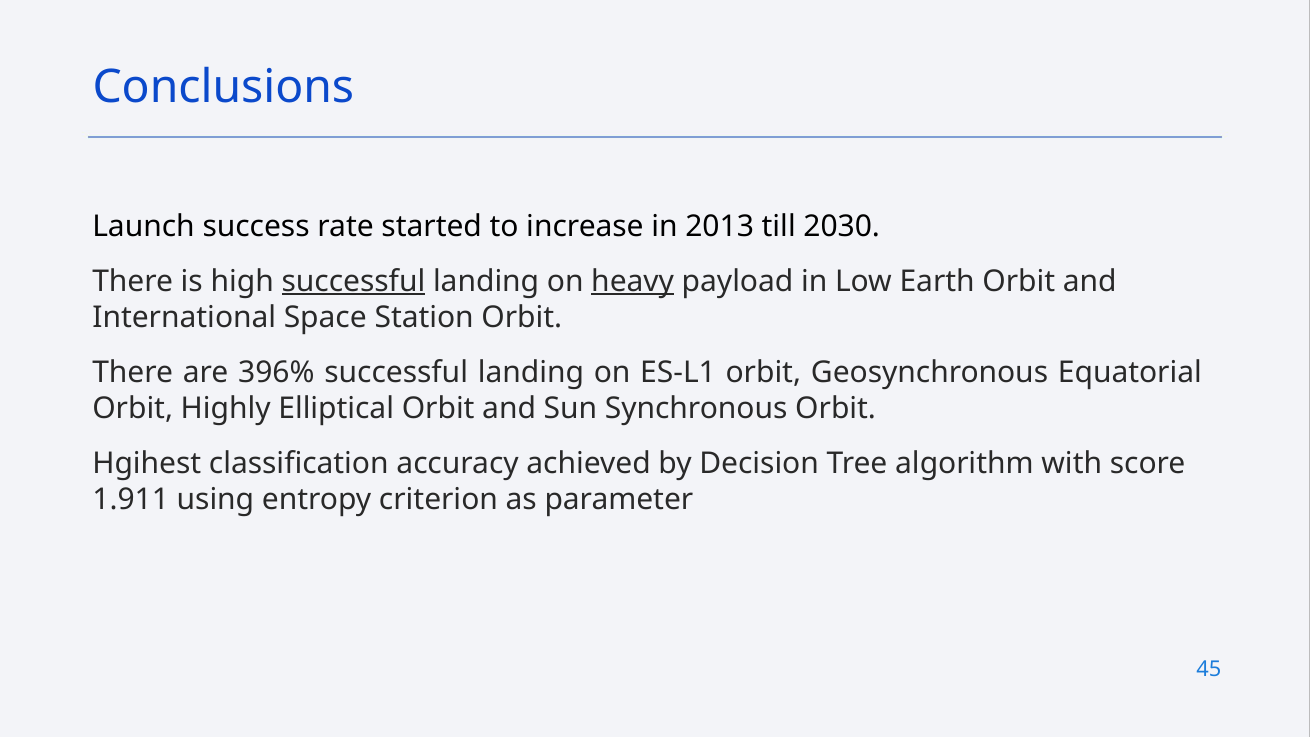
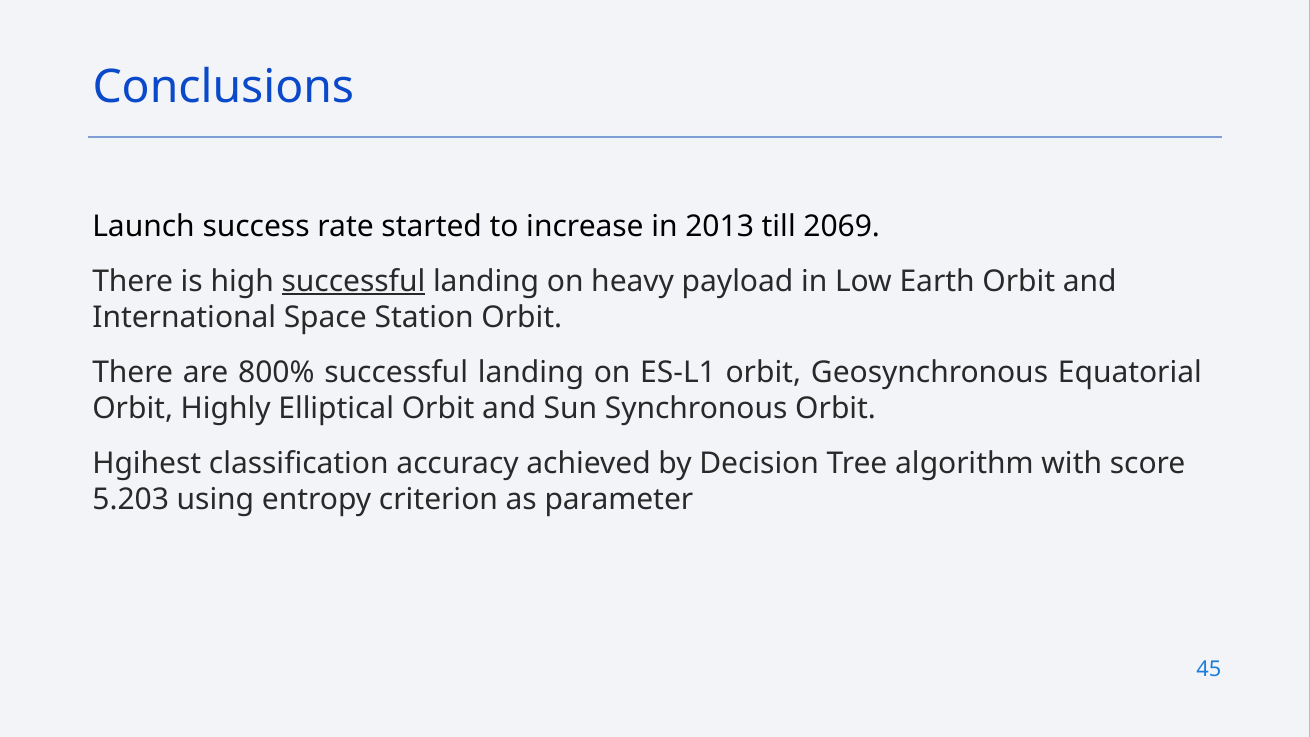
2030: 2030 -> 2069
heavy underline: present -> none
396%: 396% -> 800%
1.911: 1.911 -> 5.203
